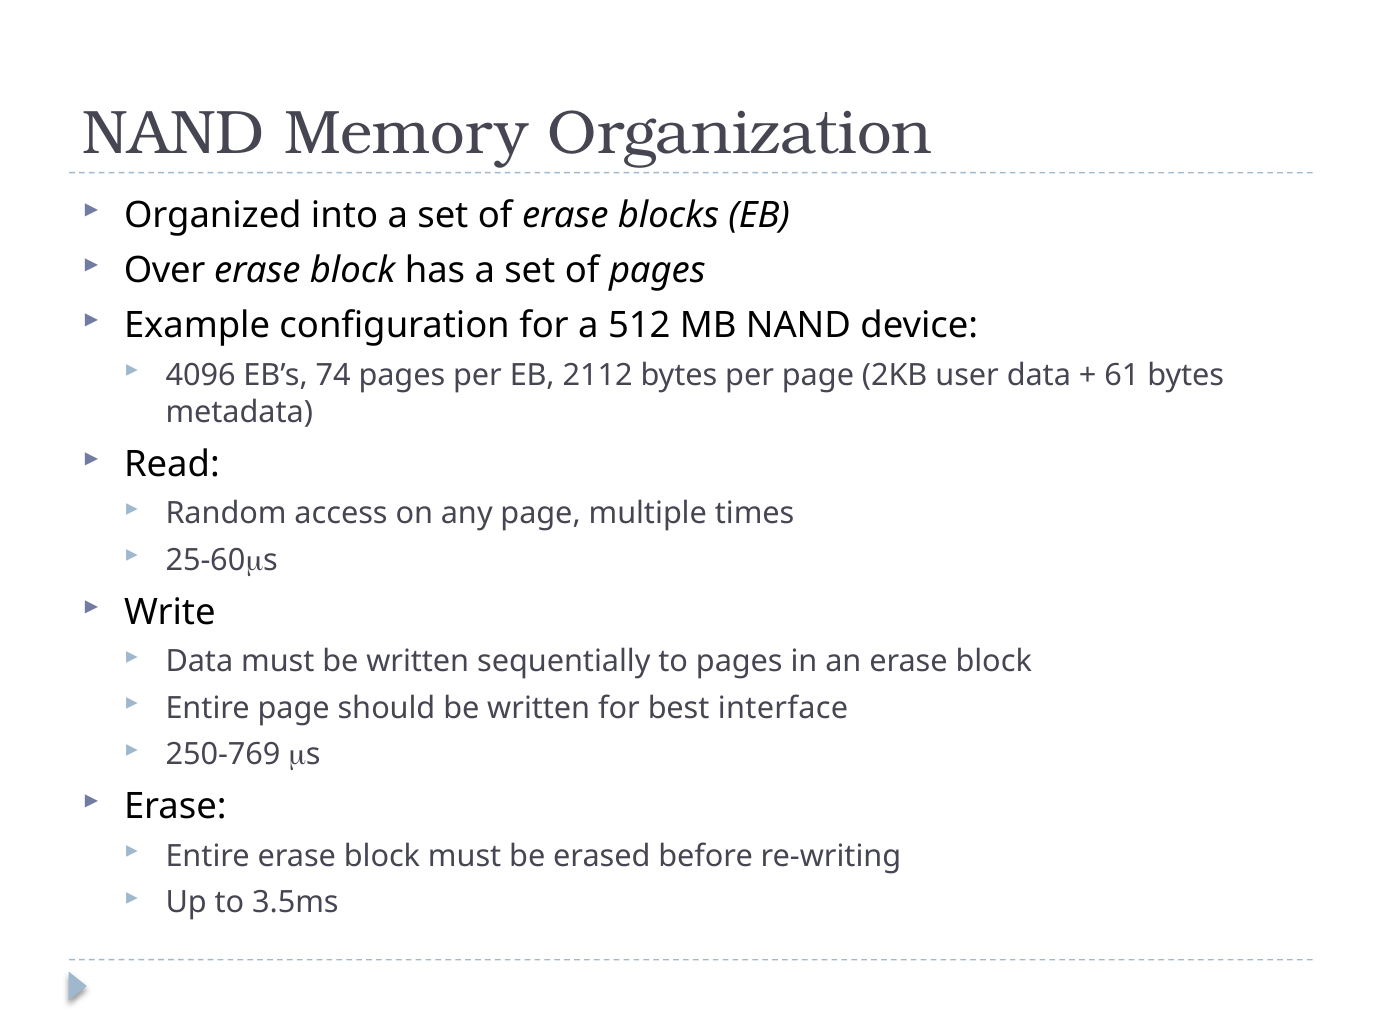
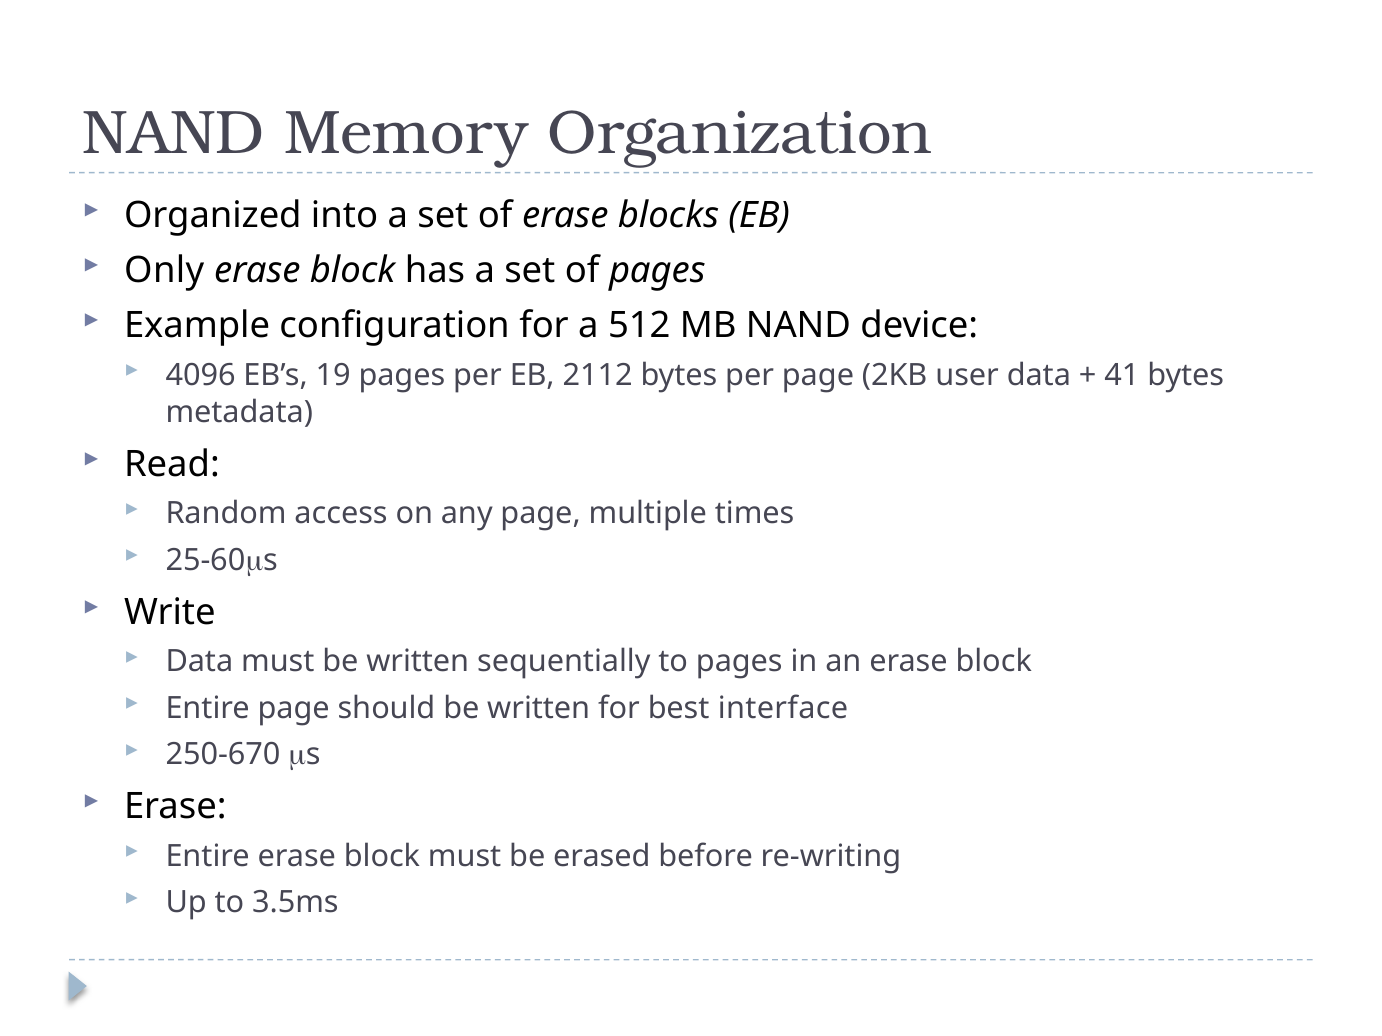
Over: Over -> Only
74: 74 -> 19
61: 61 -> 41
250-769: 250-769 -> 250-670
